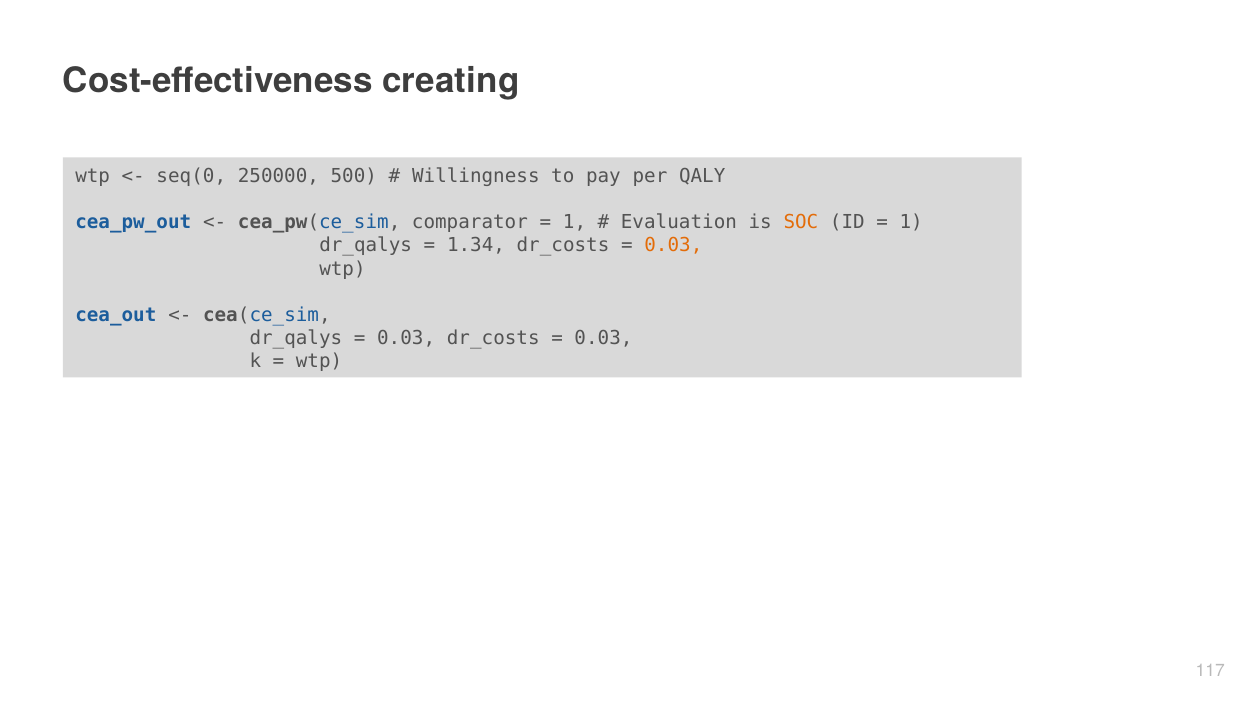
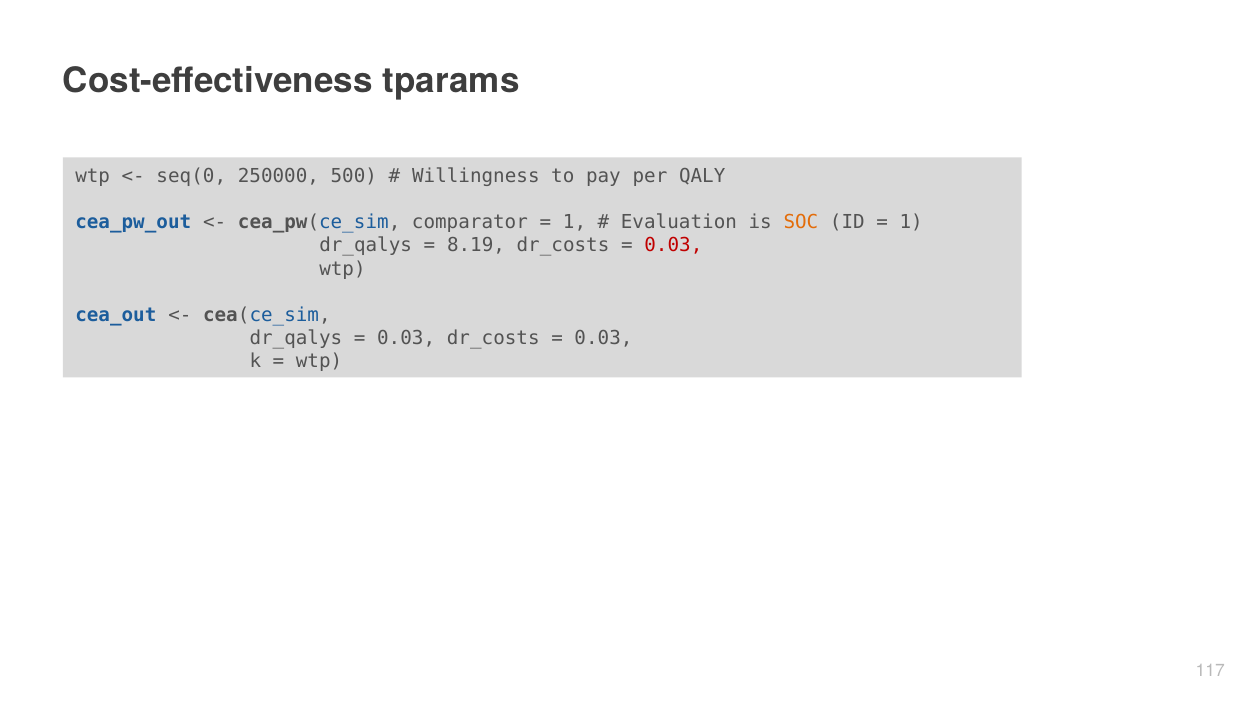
creating: creating -> tparams
1.34: 1.34 -> 8.19
0.03 at (673, 246) colour: orange -> red
